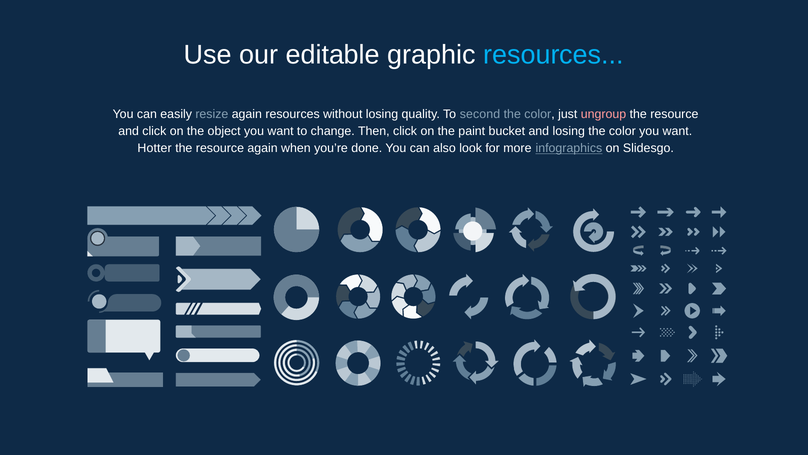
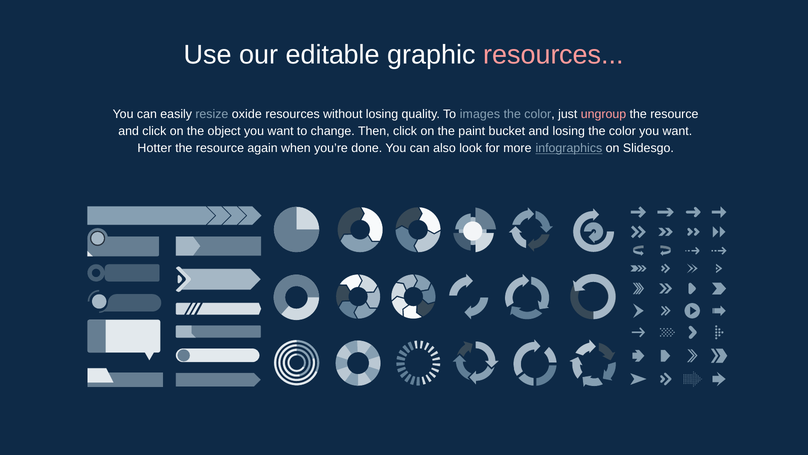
resources at (553, 55) colour: light blue -> pink
resize again: again -> oxide
second: second -> images
